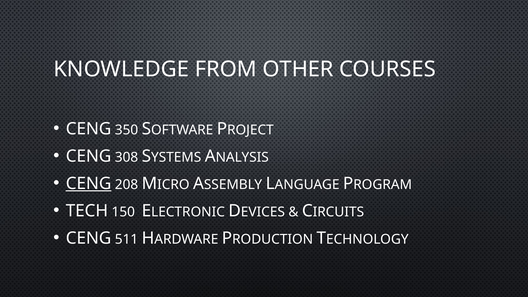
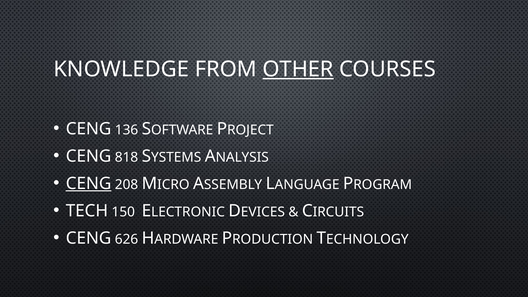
OTHER underline: none -> present
350: 350 -> 136
308: 308 -> 818
511: 511 -> 626
